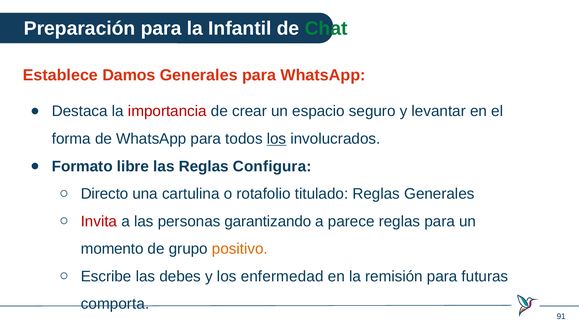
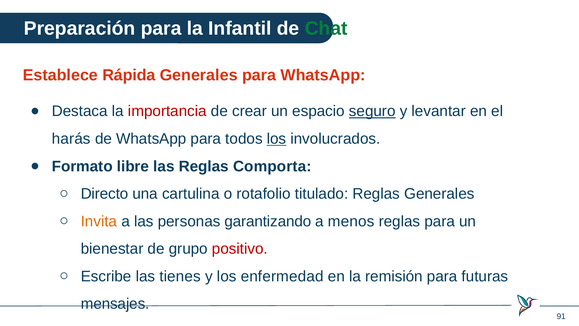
Damos: Damos -> Rápida
seguro underline: none -> present
forma: forma -> harás
Configura: Configura -> Comporta
Invita colour: red -> orange
parece: parece -> menos
momento: momento -> bienestar
positivo colour: orange -> red
debes: debes -> tienes
comporta: comporta -> mensajes
